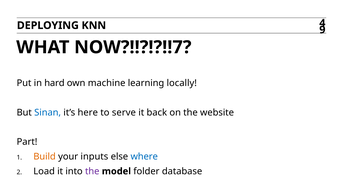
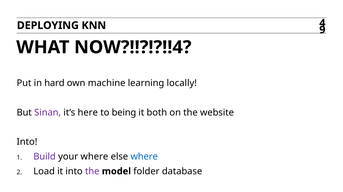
NOW?!!?!?!!7: NOW?!!?!?!!7 -> NOW?!!?!?!!4
Sinan colour: blue -> purple
serve: serve -> being
back: back -> both
Part at (27, 142): Part -> Into
Build colour: orange -> purple
your inputs: inputs -> where
